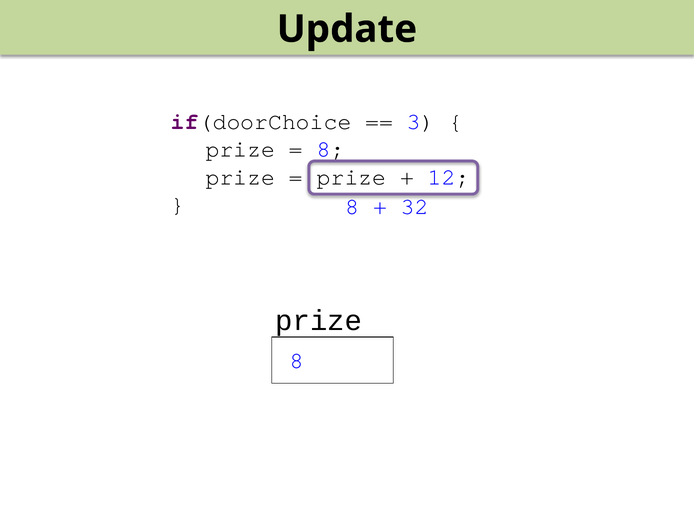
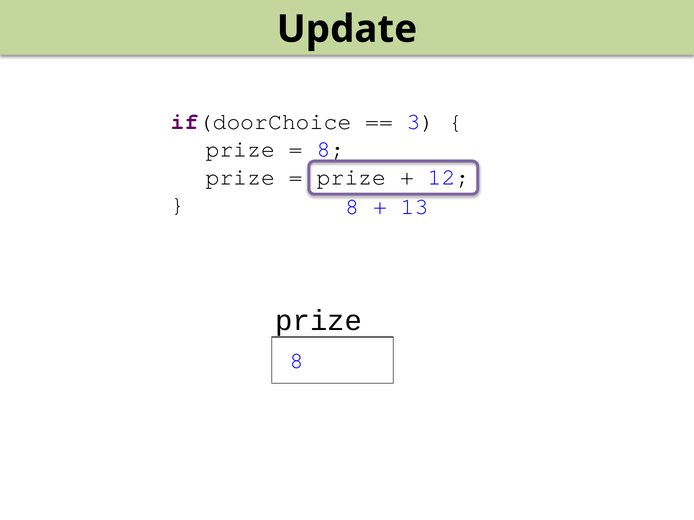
32: 32 -> 13
